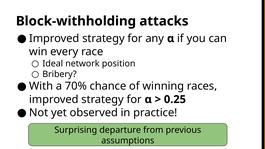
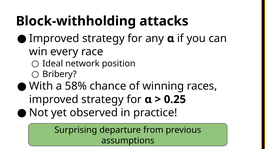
70%: 70% -> 58%
